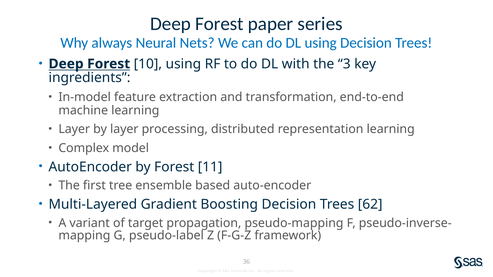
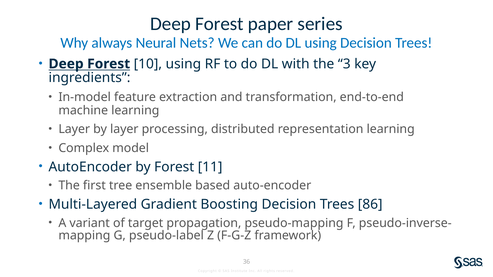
62: 62 -> 86
